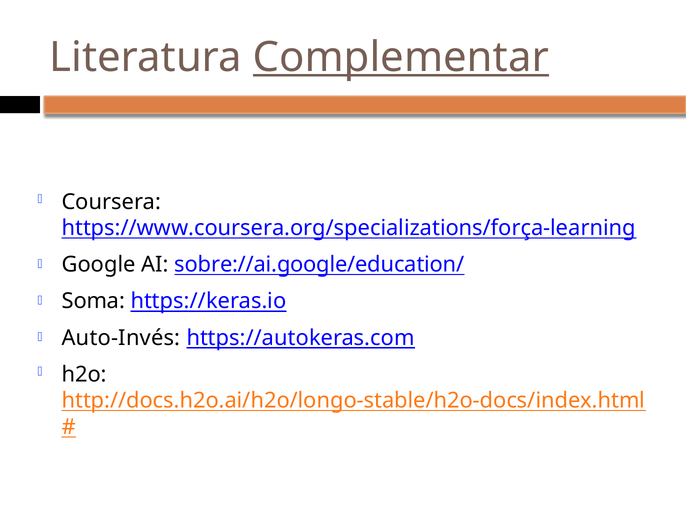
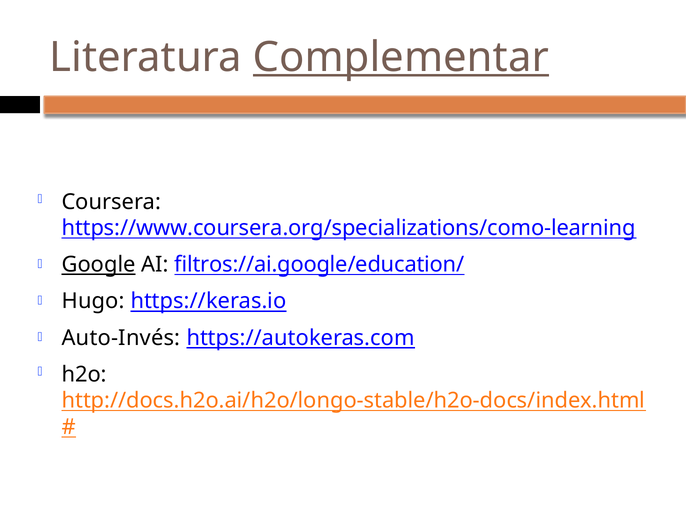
https://www.coursera.org/specializations/força-learning: https://www.coursera.org/specializations/força-learning -> https://www.coursera.org/specializations/como-learning
Google underline: none -> present
sobre://ai.google/education/: sobre://ai.google/education/ -> filtros://ai.google/education/
Soma: Soma -> Hugo
